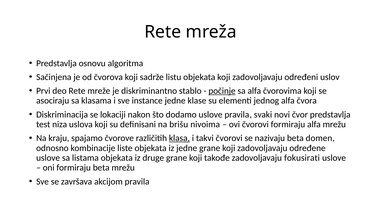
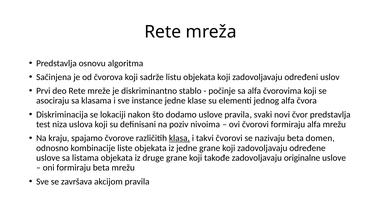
počinje underline: present -> none
brišu: brišu -> poziv
fokusirati: fokusirati -> originalne
